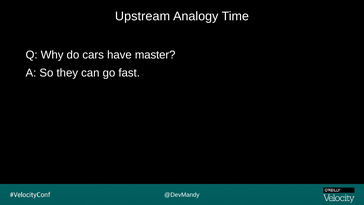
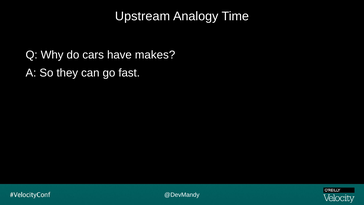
master: master -> makes
